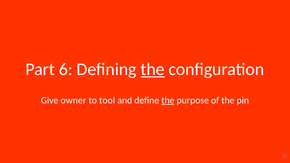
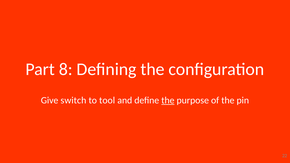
6: 6 -> 8
the at (153, 69) underline: present -> none
owner: owner -> switch
